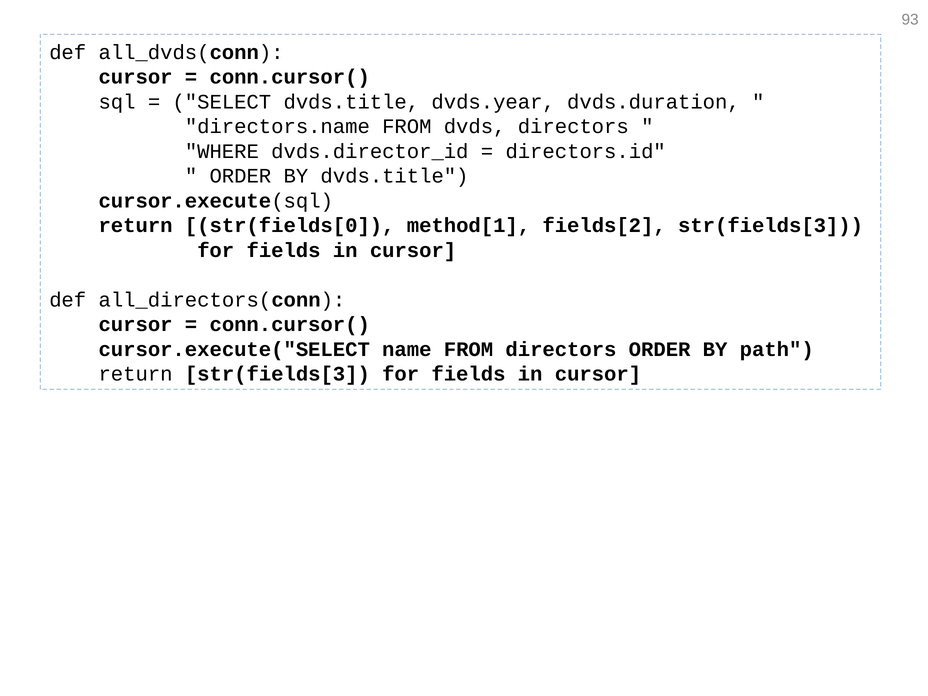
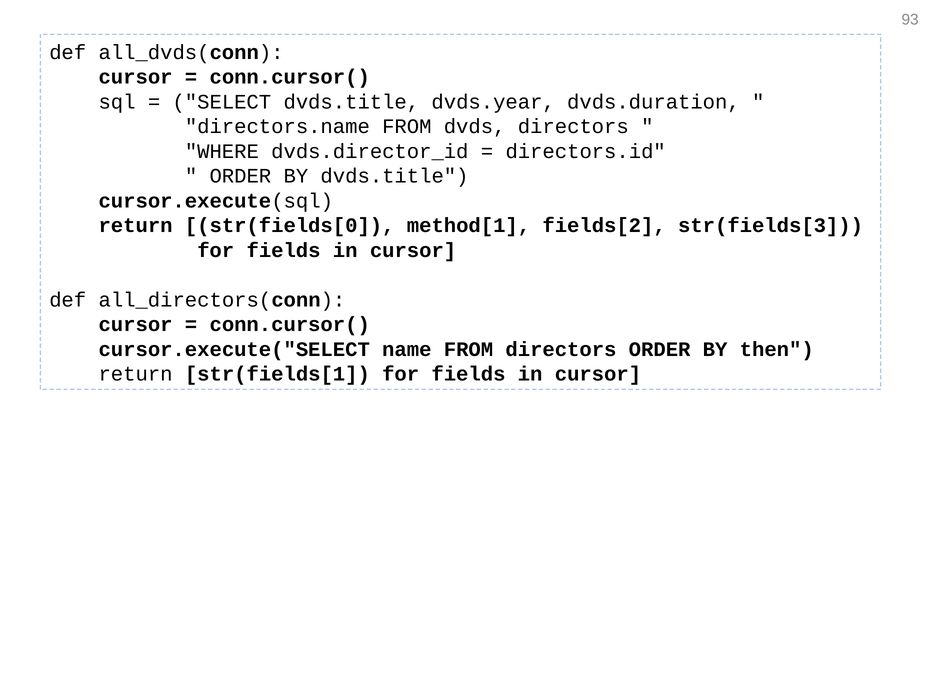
path: path -> then
return str(fields[3: str(fields[3 -> str(fields[1
